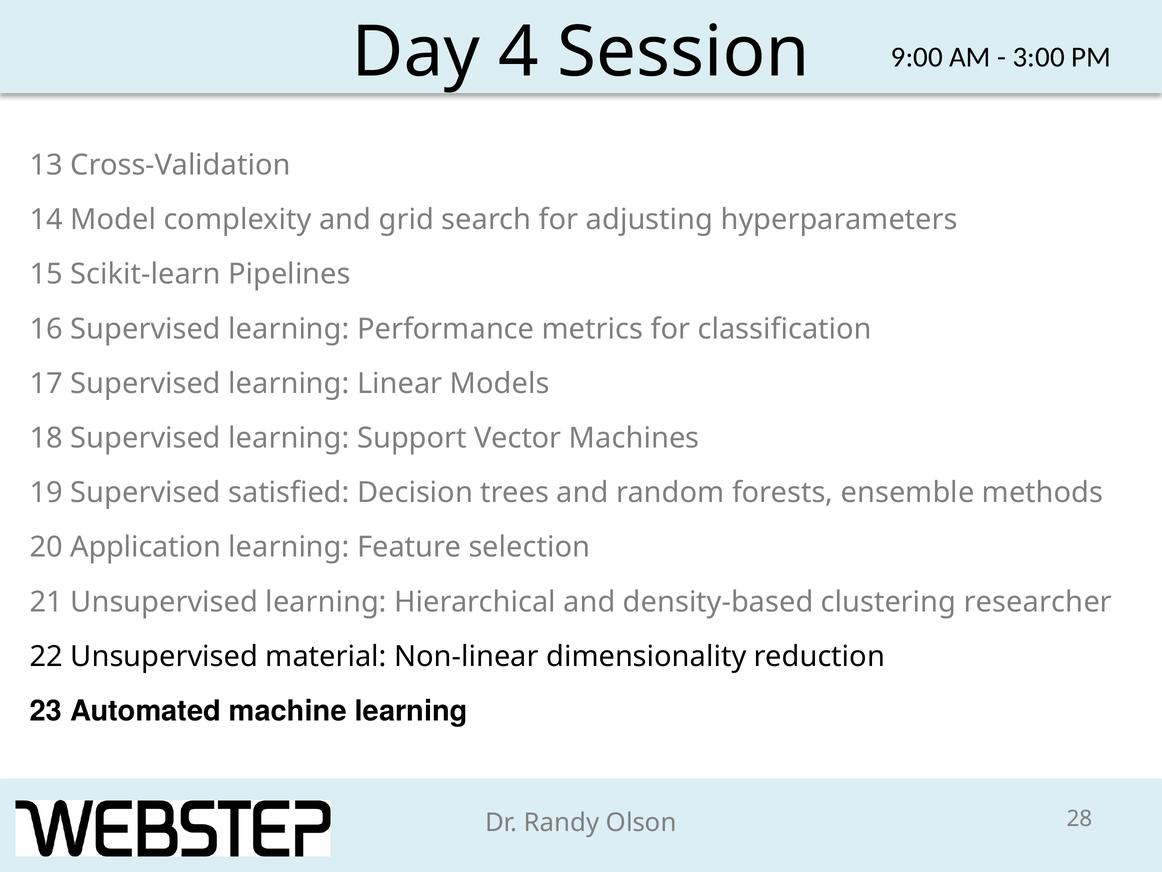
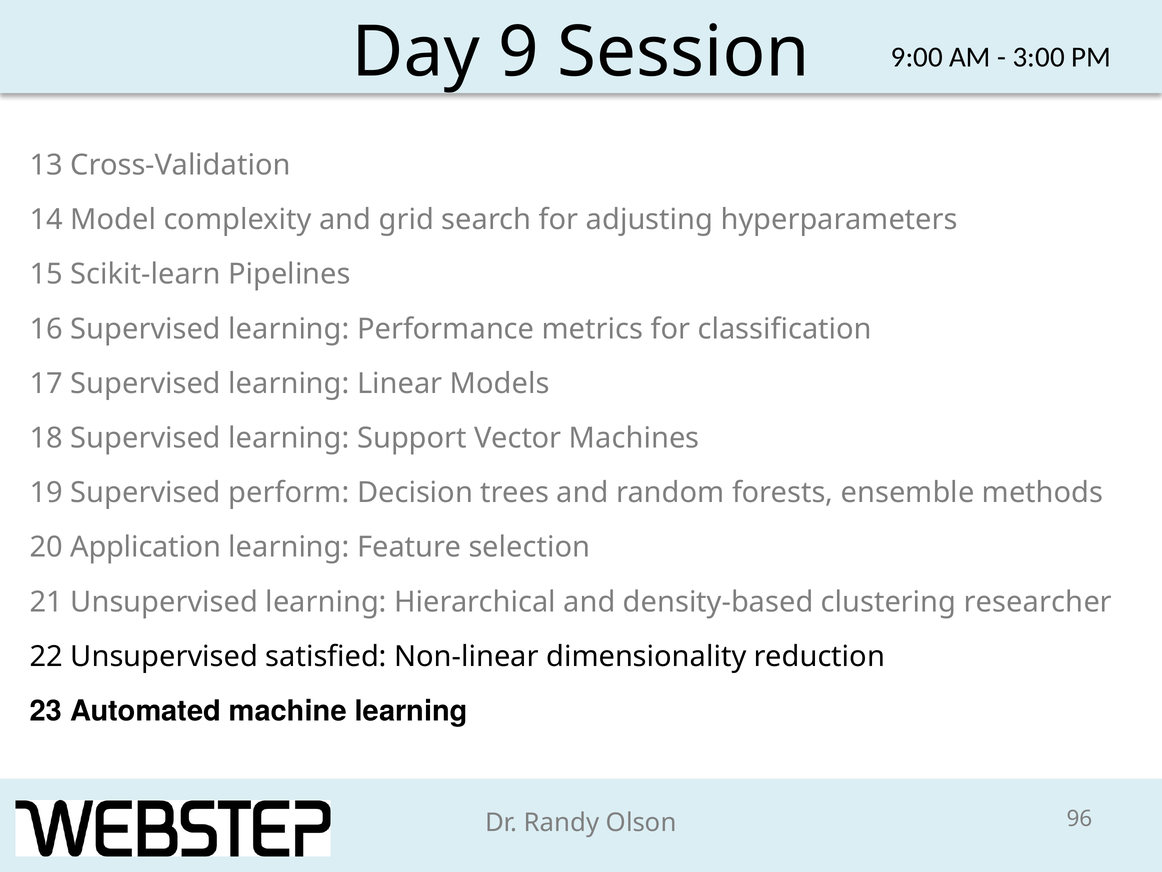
4: 4 -> 9
satisfied: satisfied -> perform
material: material -> satisfied
28: 28 -> 96
